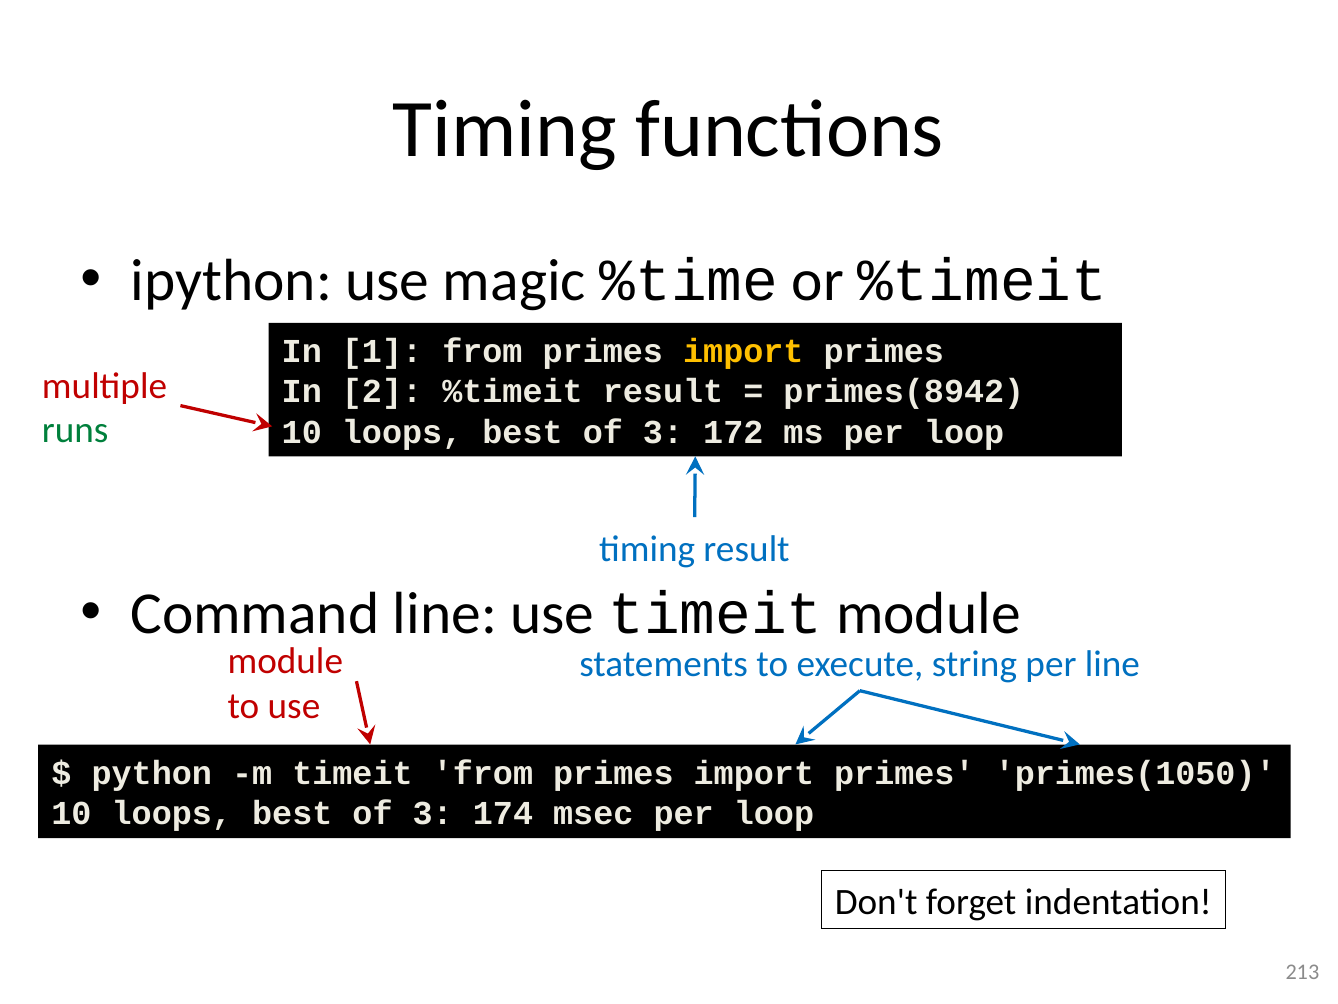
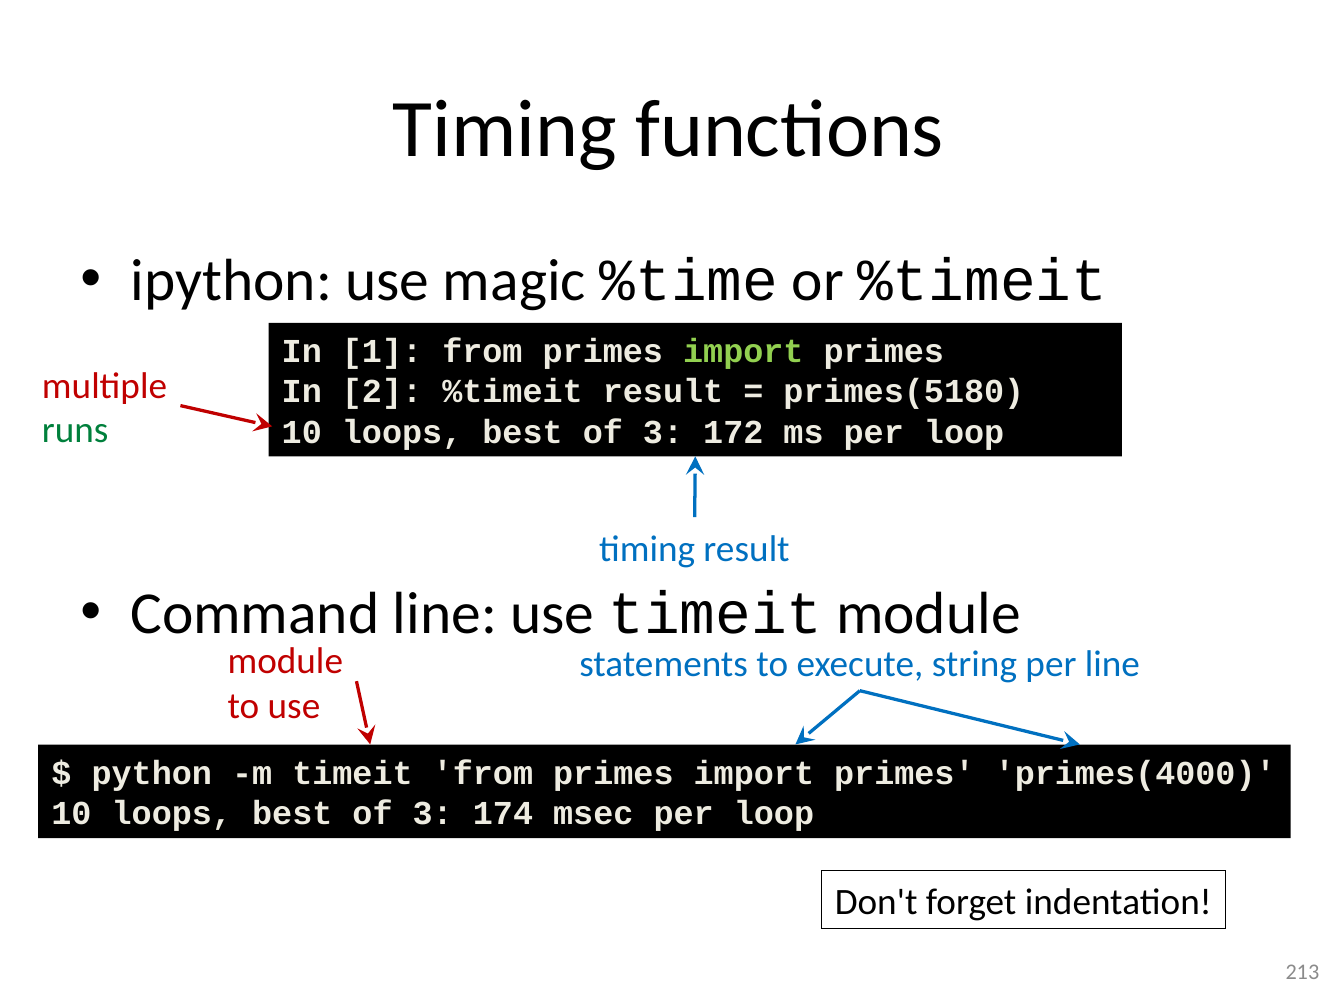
import at (743, 352) colour: yellow -> light green
primes(8942: primes(8942 -> primes(5180
primes(1050: primes(1050 -> primes(4000
